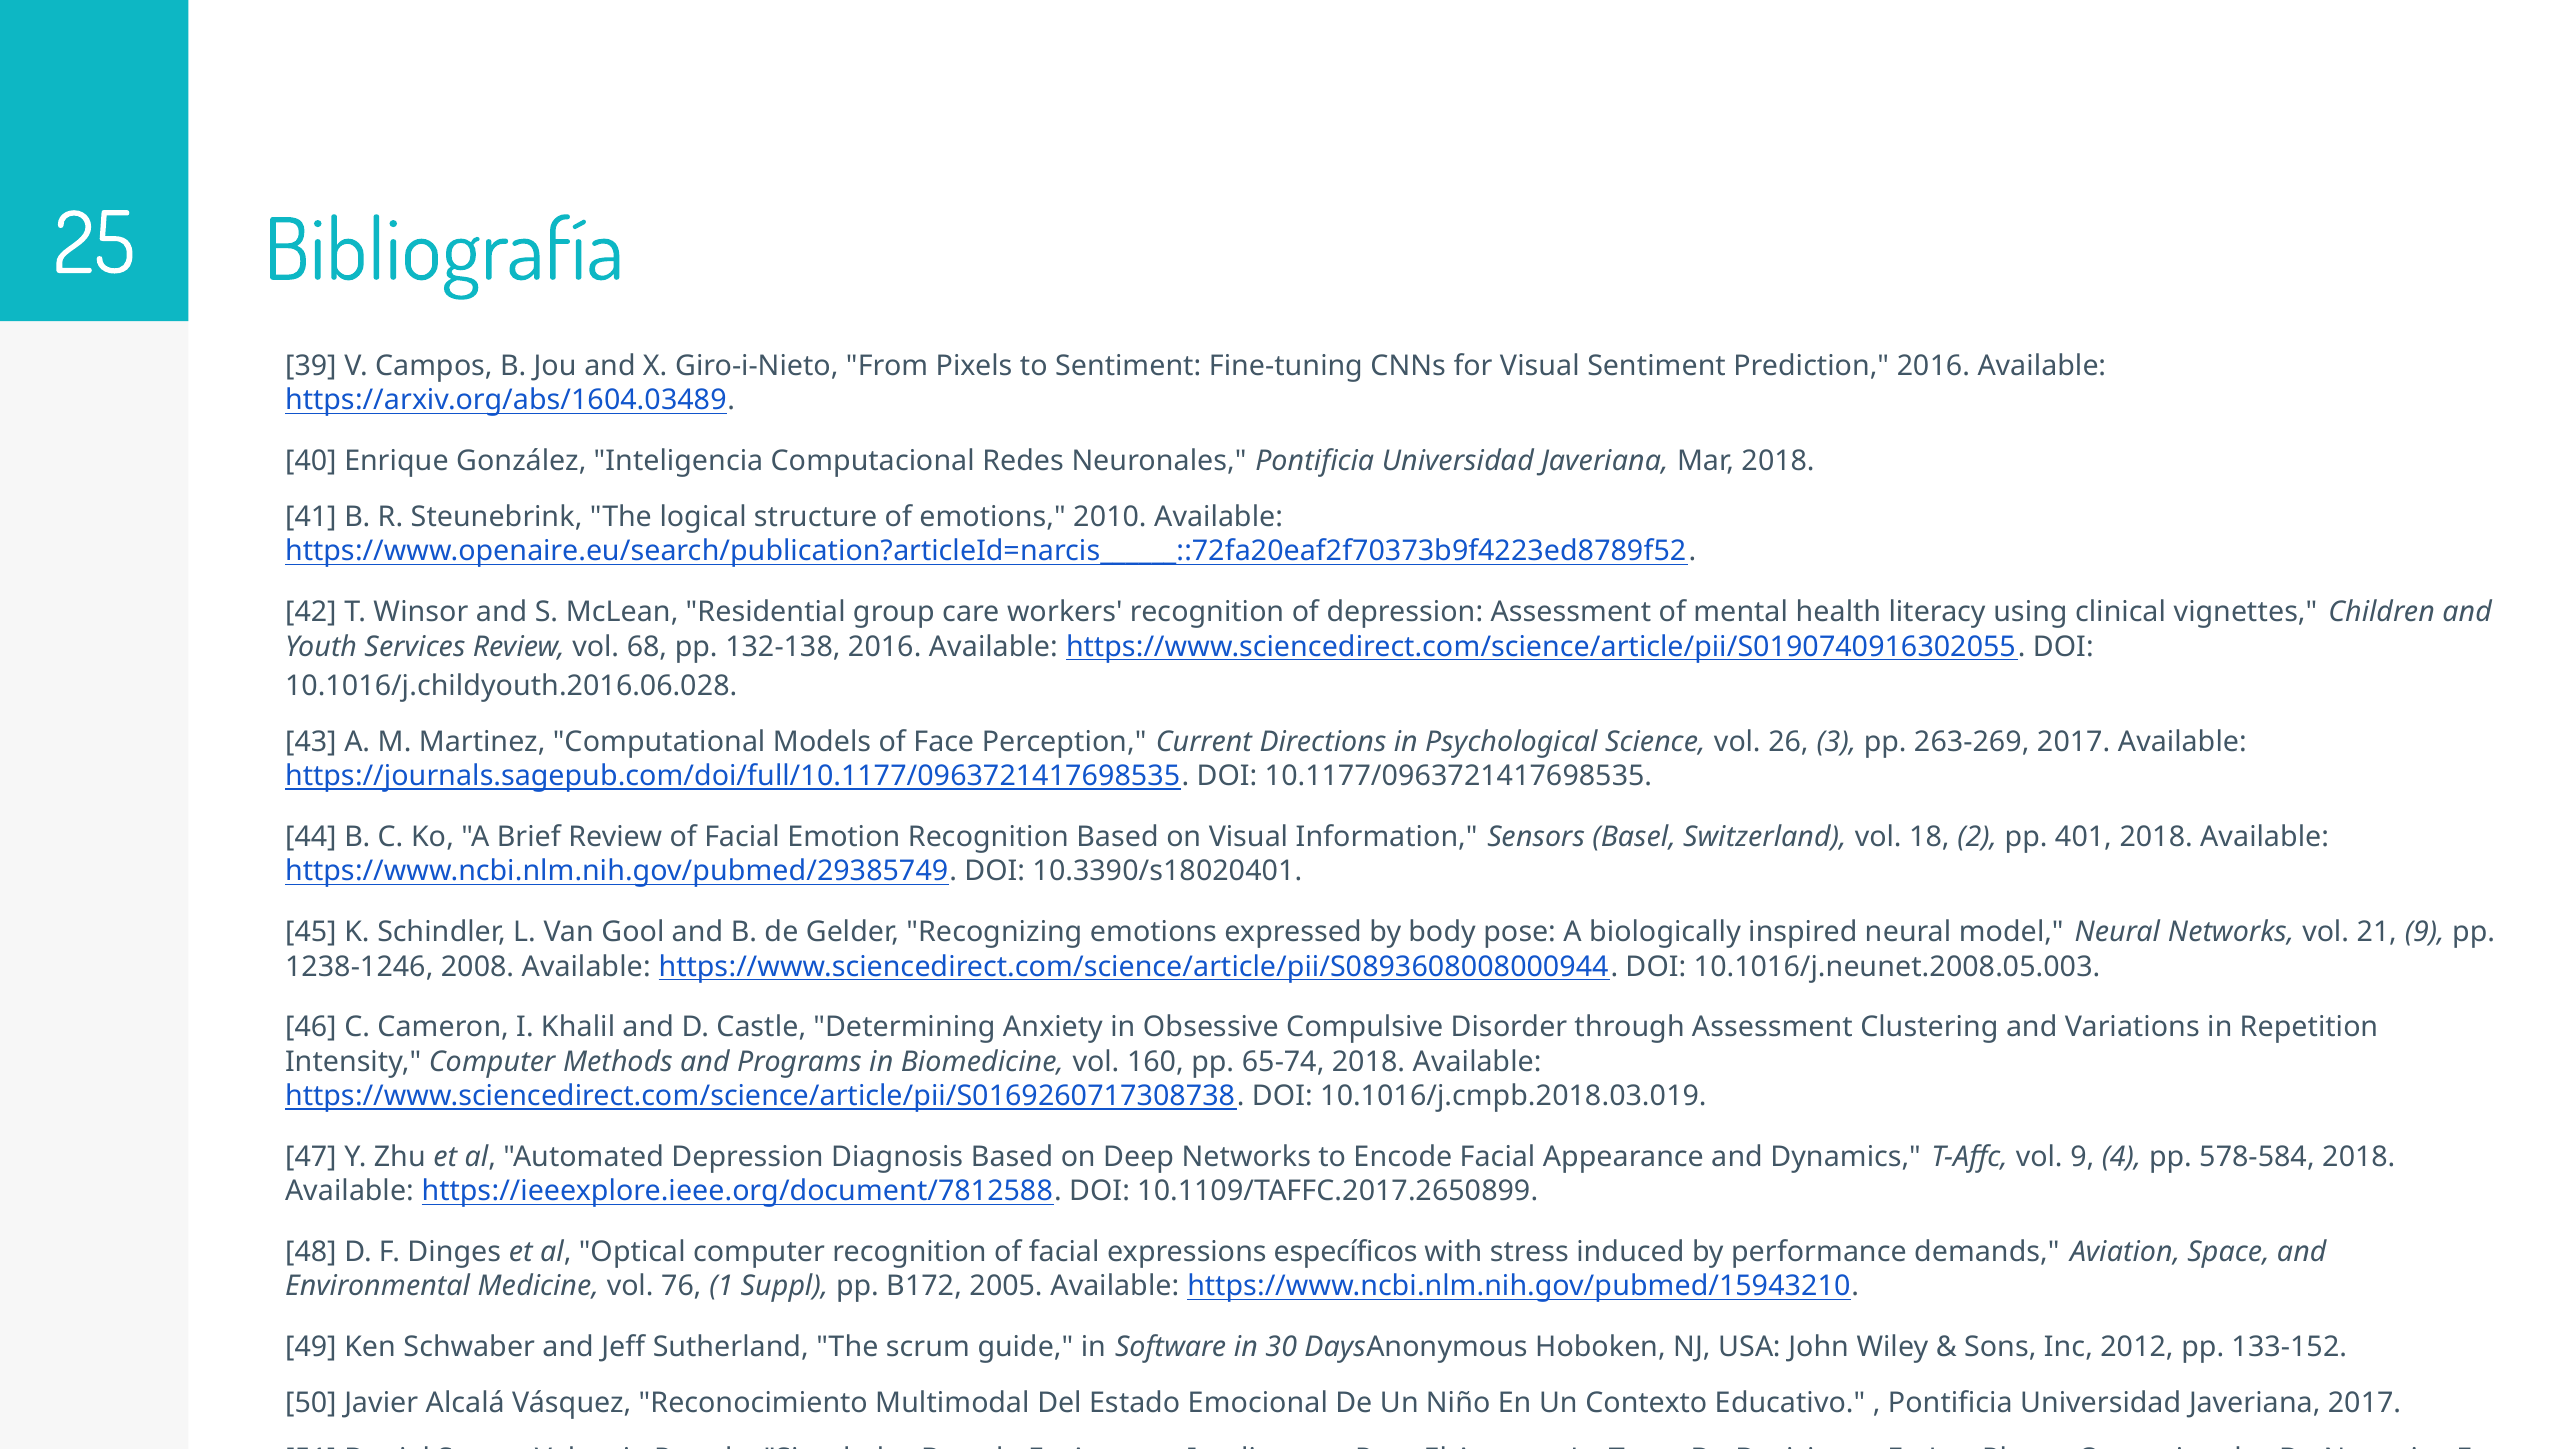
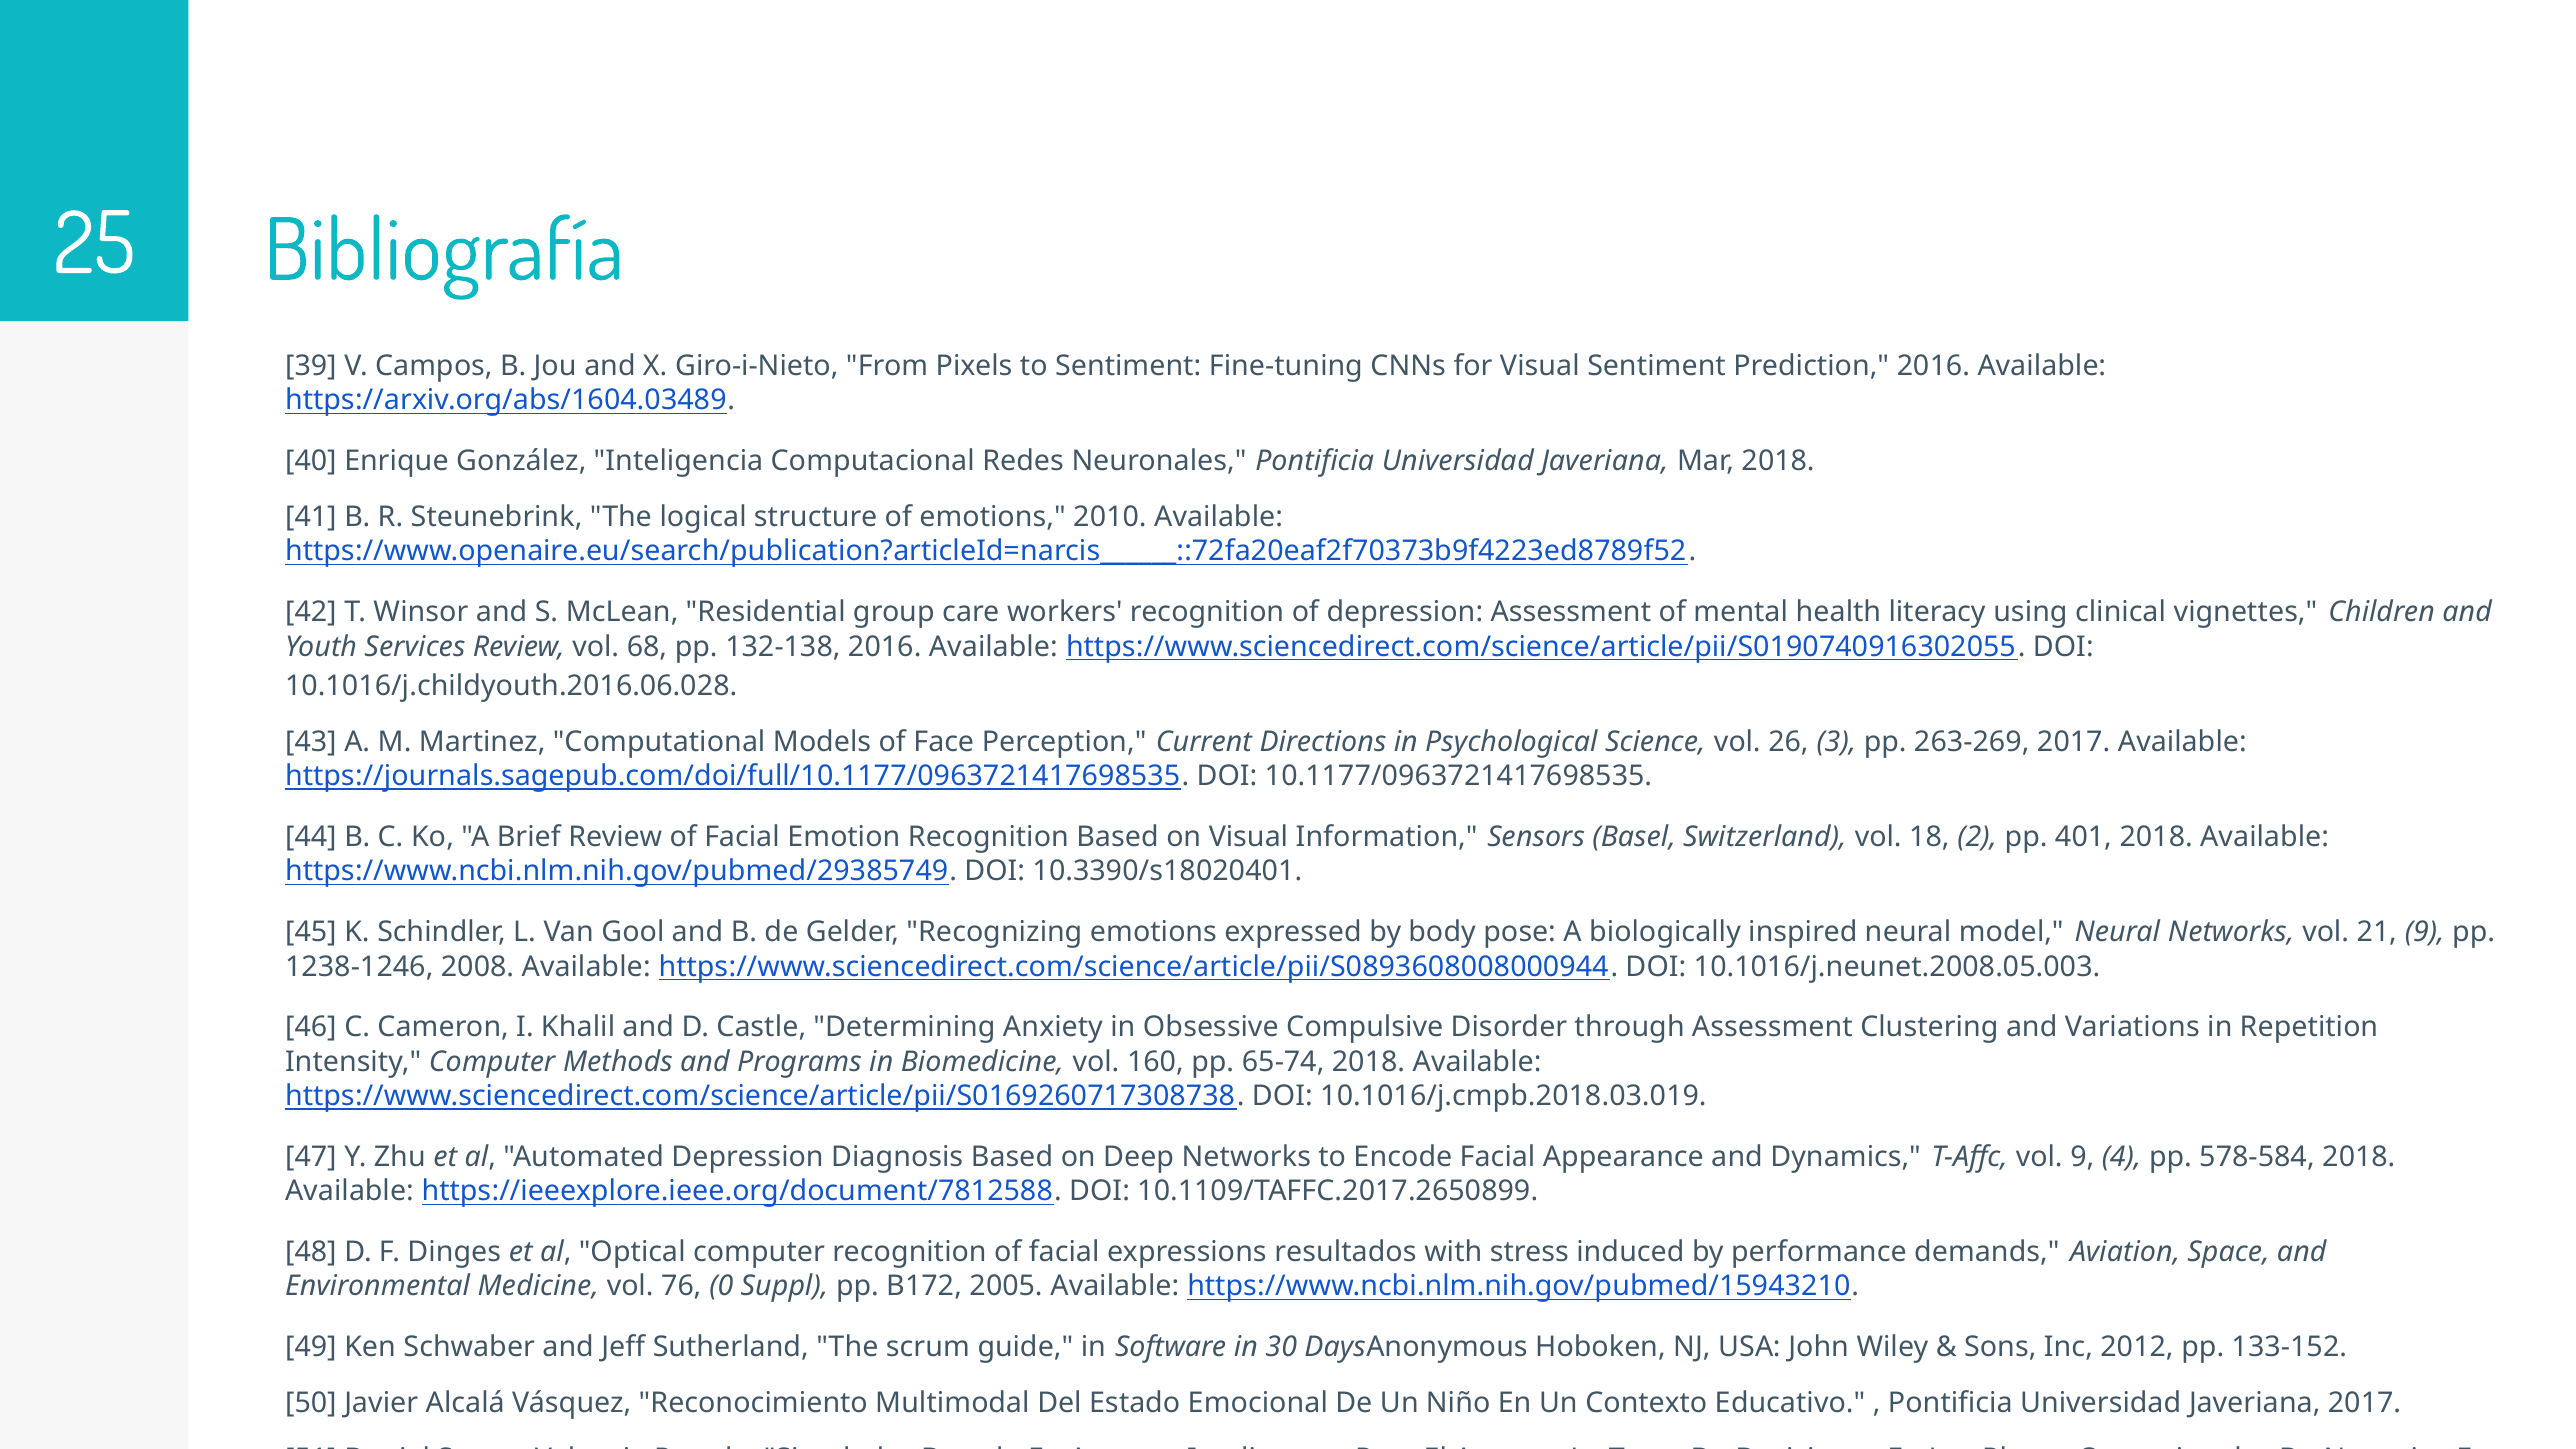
específicos: específicos -> resultados
1: 1 -> 0
